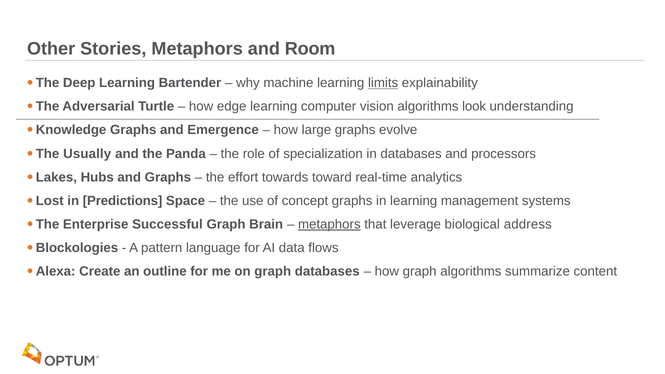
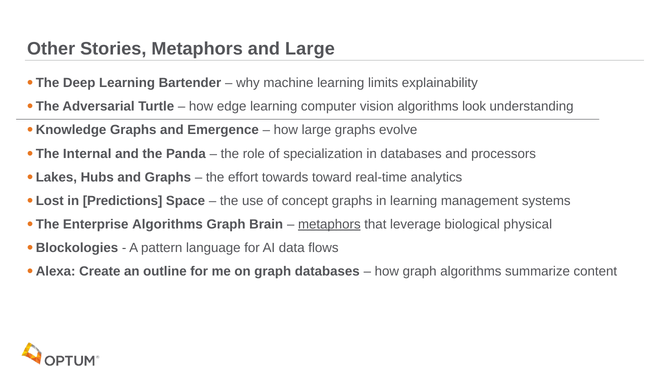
and Room: Room -> Large
limits underline: present -> none
Usually: Usually -> Internal
Enterprise Successful: Successful -> Algorithms
address: address -> physical
